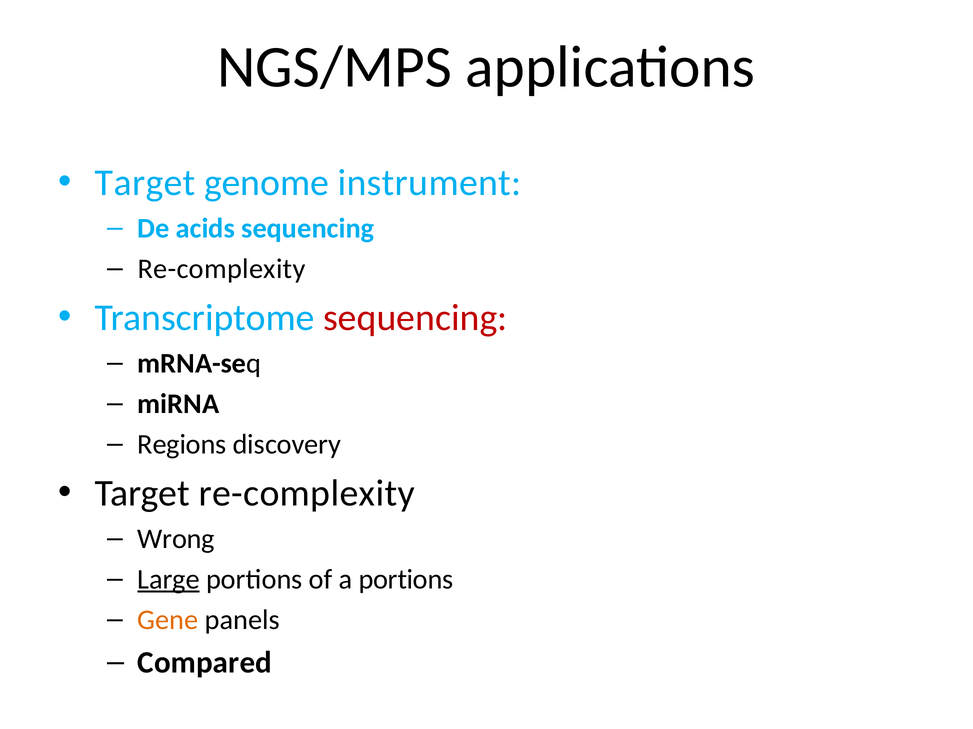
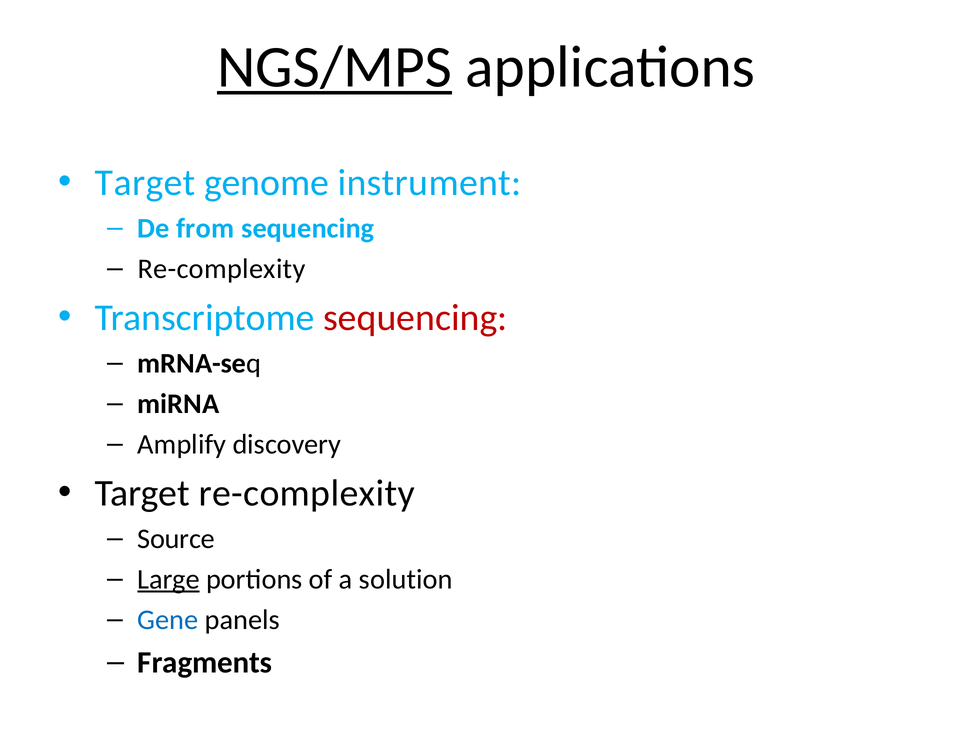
NGS/MPS underline: none -> present
acids: acids -> from
Regions: Regions -> Amplify
Wrong: Wrong -> Source
a portions: portions -> solution
Gene colour: orange -> blue
Compared: Compared -> Fragments
